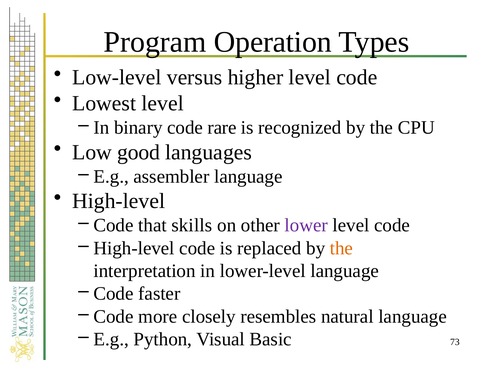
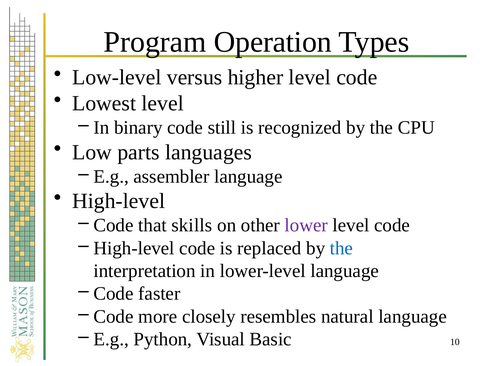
rare: rare -> still
good: good -> parts
the at (341, 249) colour: orange -> blue
73: 73 -> 10
